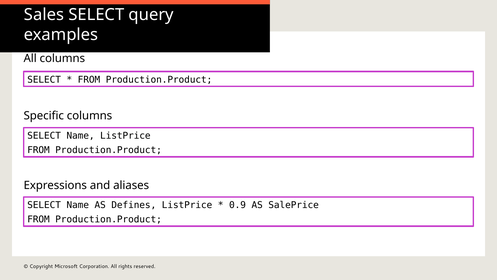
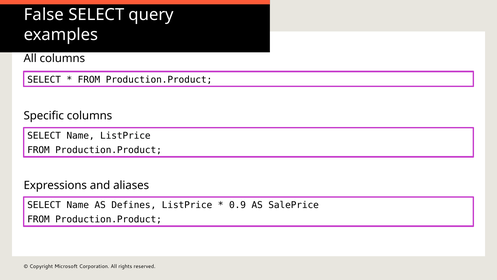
Sales: Sales -> False
